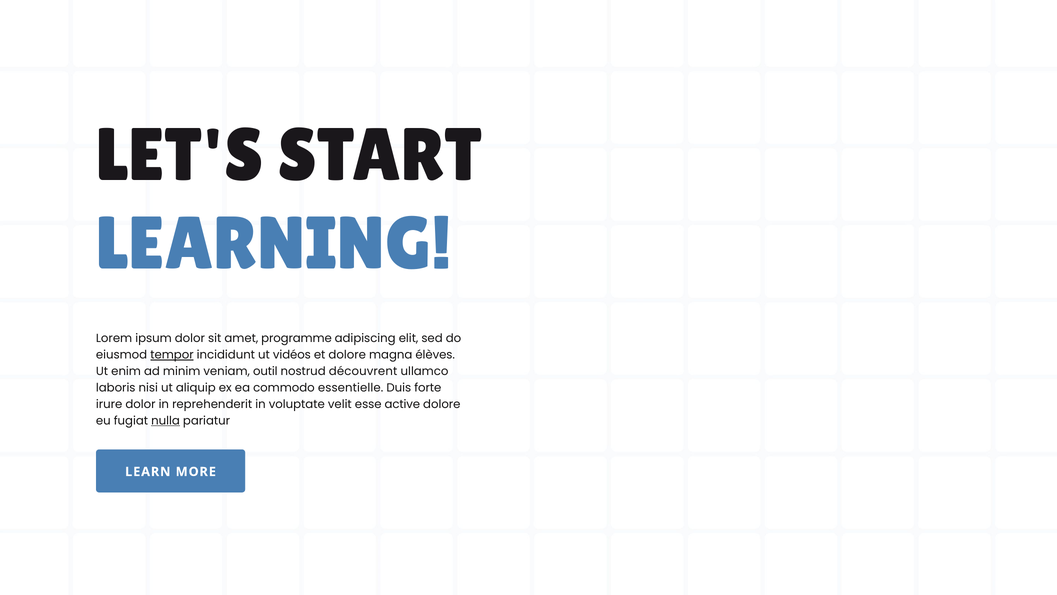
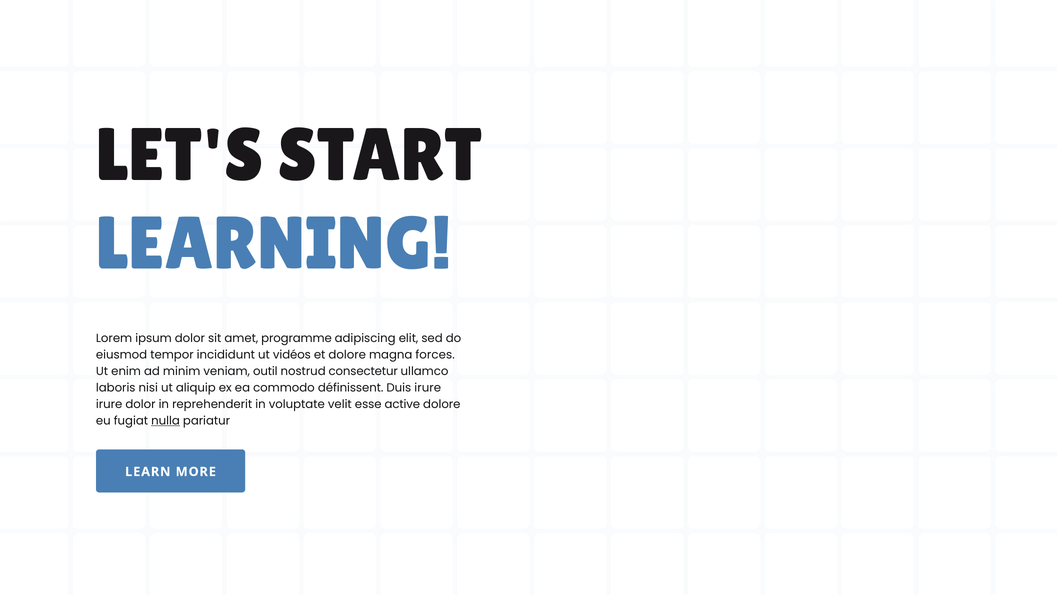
tempor underline: present -> none
élèves: élèves -> forces
découvrent: découvrent -> consectetur
essentielle: essentielle -> définissent
Duis forte: forte -> irure
